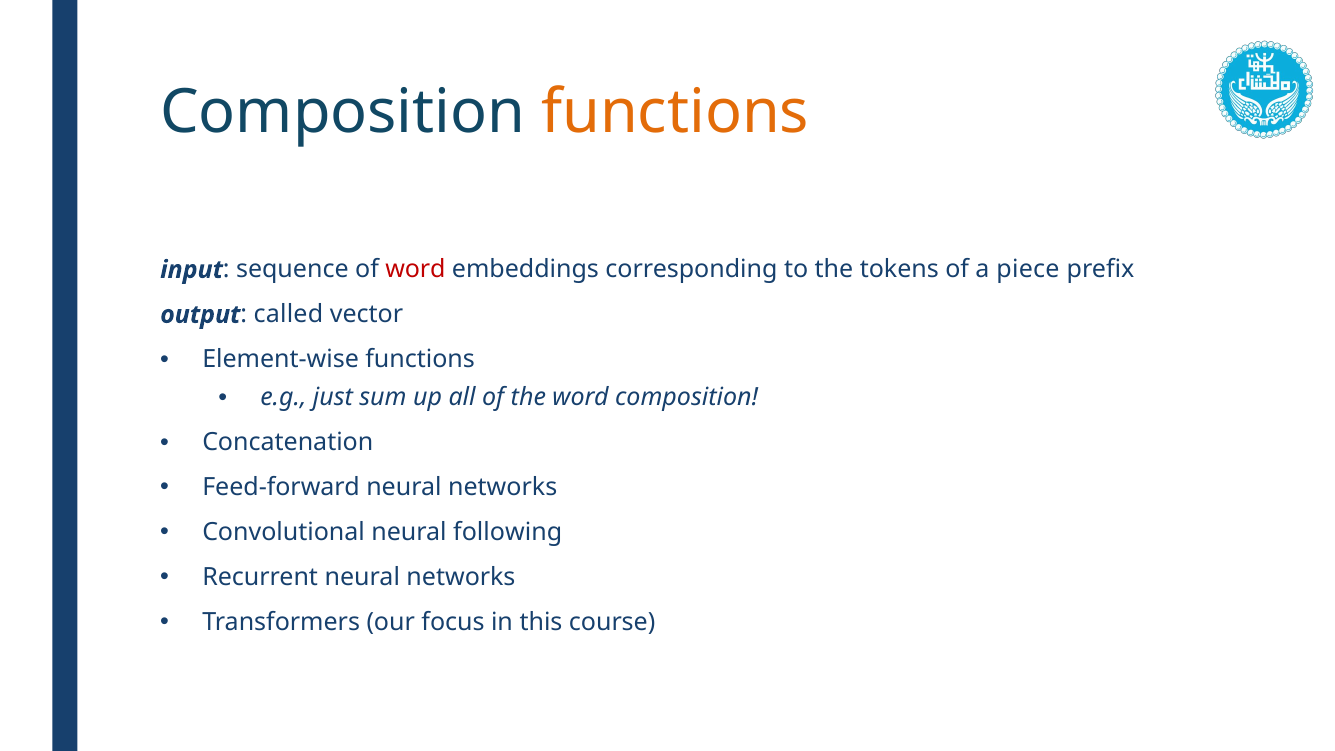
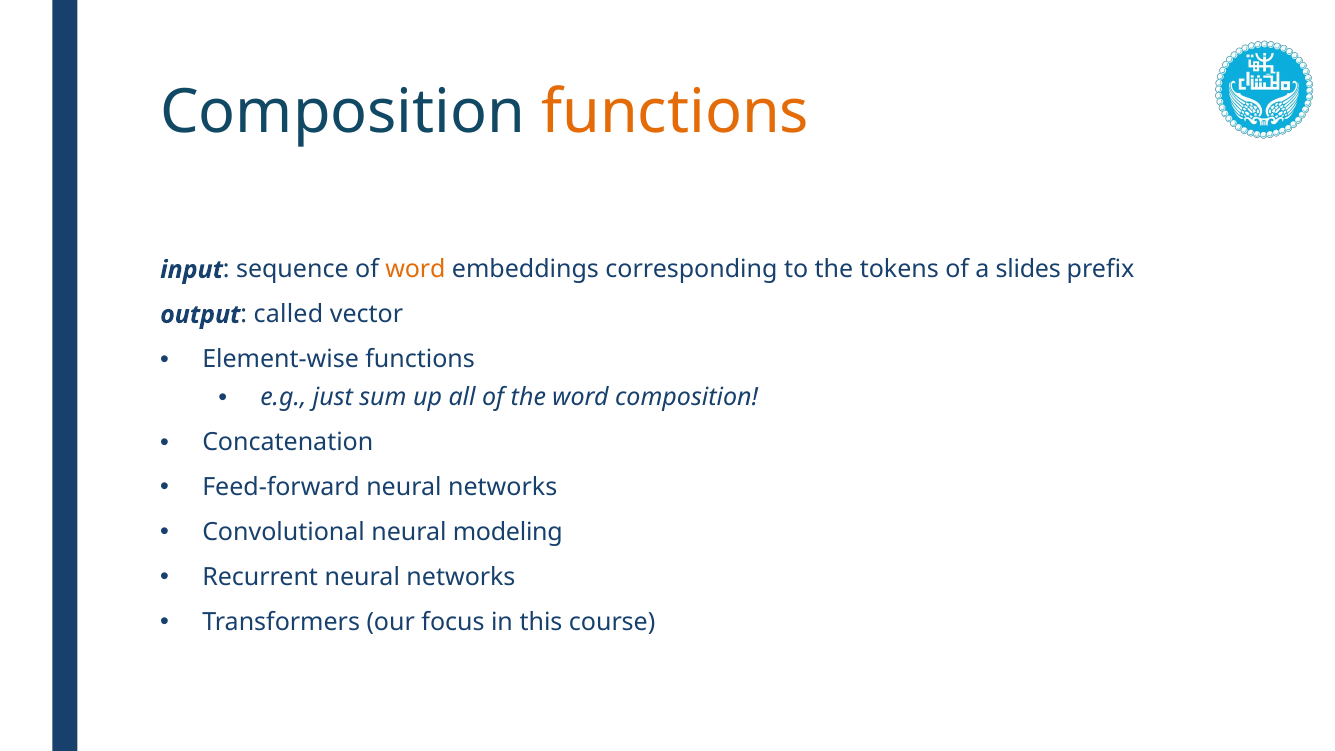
word at (415, 270) colour: red -> orange
piece: piece -> slides
following: following -> modeling
